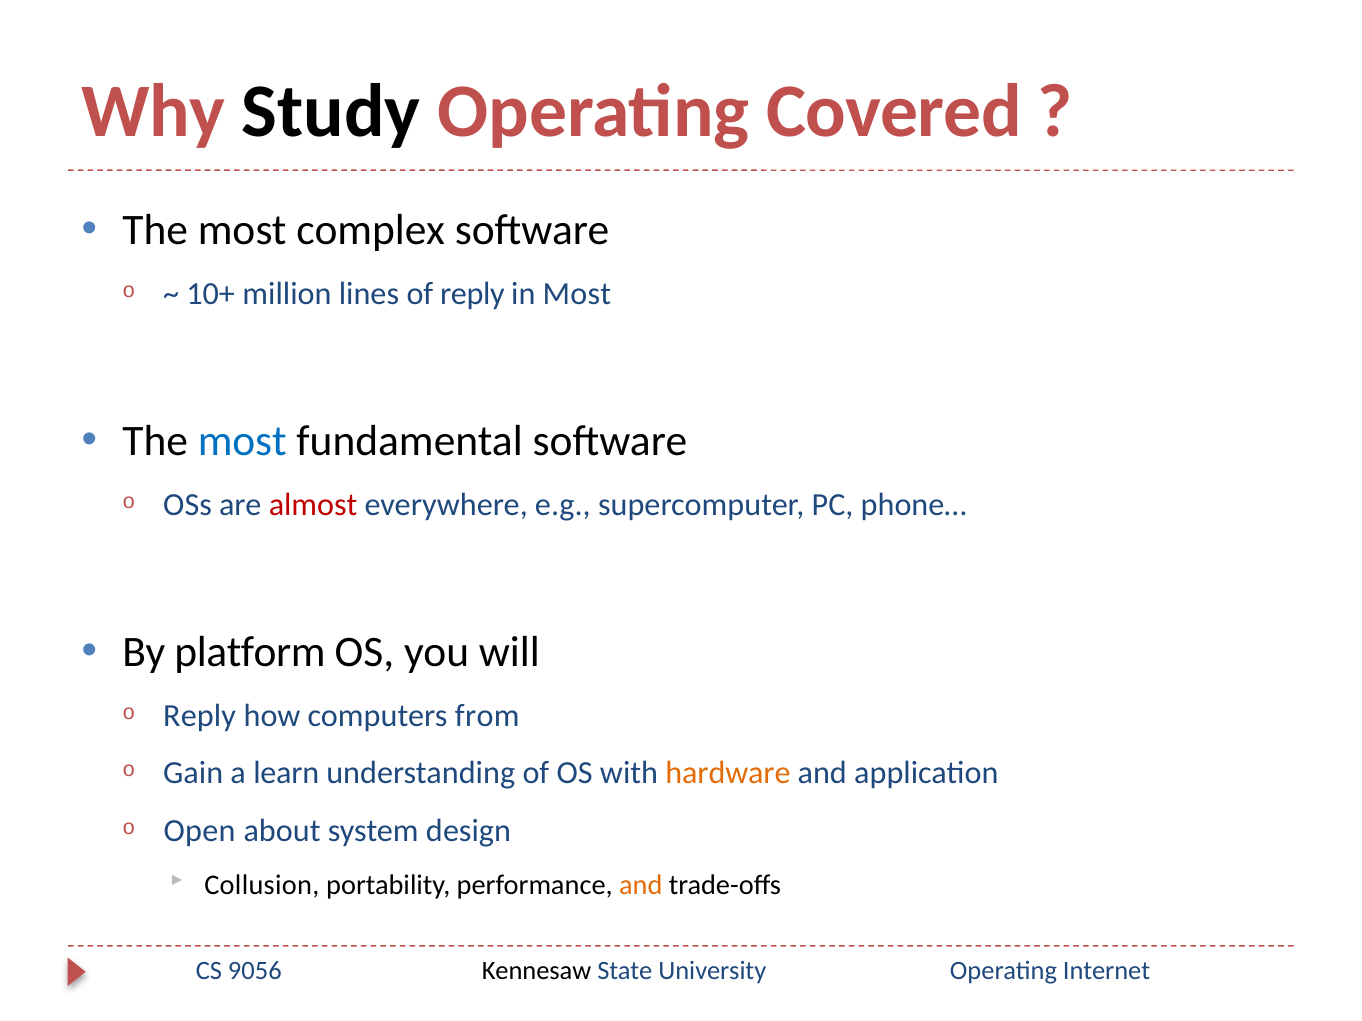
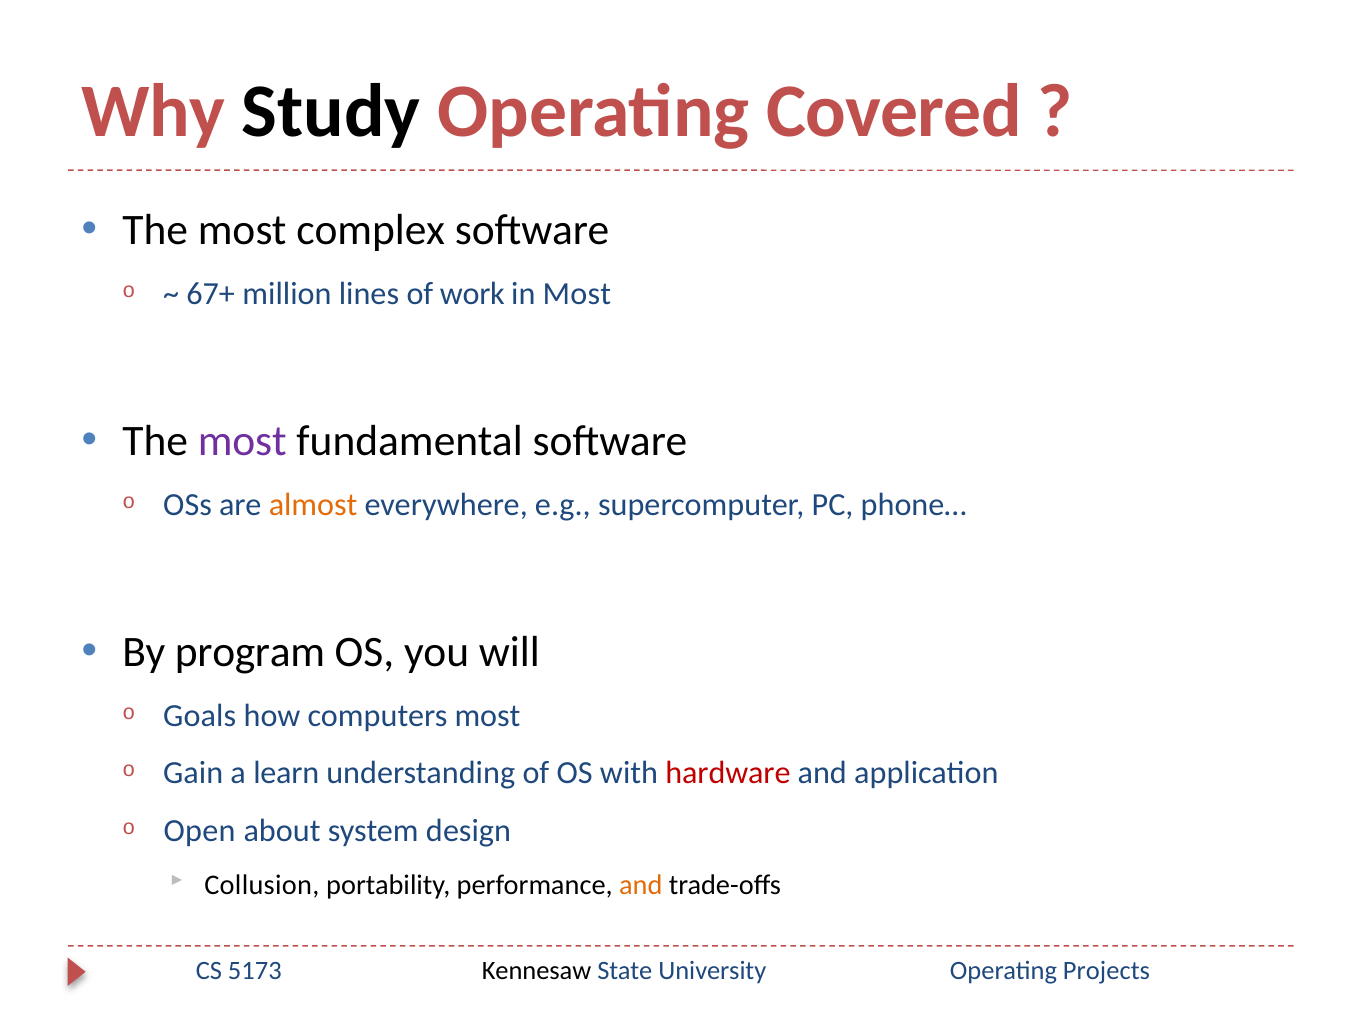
10+: 10+ -> 67+
of reply: reply -> work
most at (242, 441) colour: blue -> purple
almost colour: red -> orange
platform: platform -> program
Reply at (200, 716): Reply -> Goals
computers from: from -> most
hardware colour: orange -> red
9056: 9056 -> 5173
Internet: Internet -> Projects
